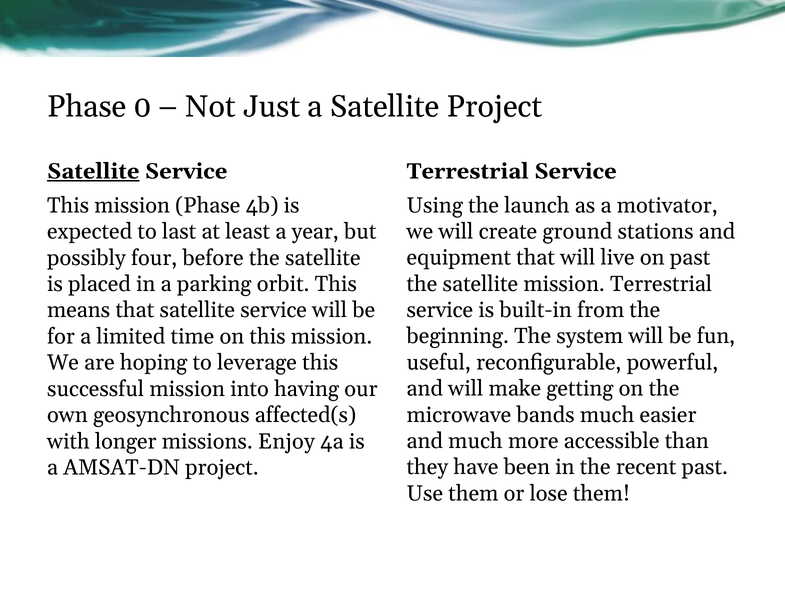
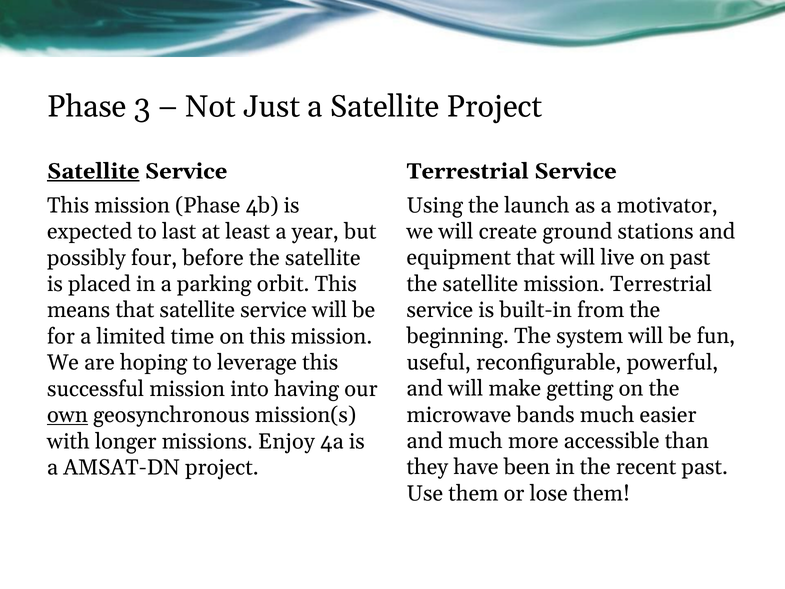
0: 0 -> 3
own underline: none -> present
affected(s: affected(s -> mission(s
